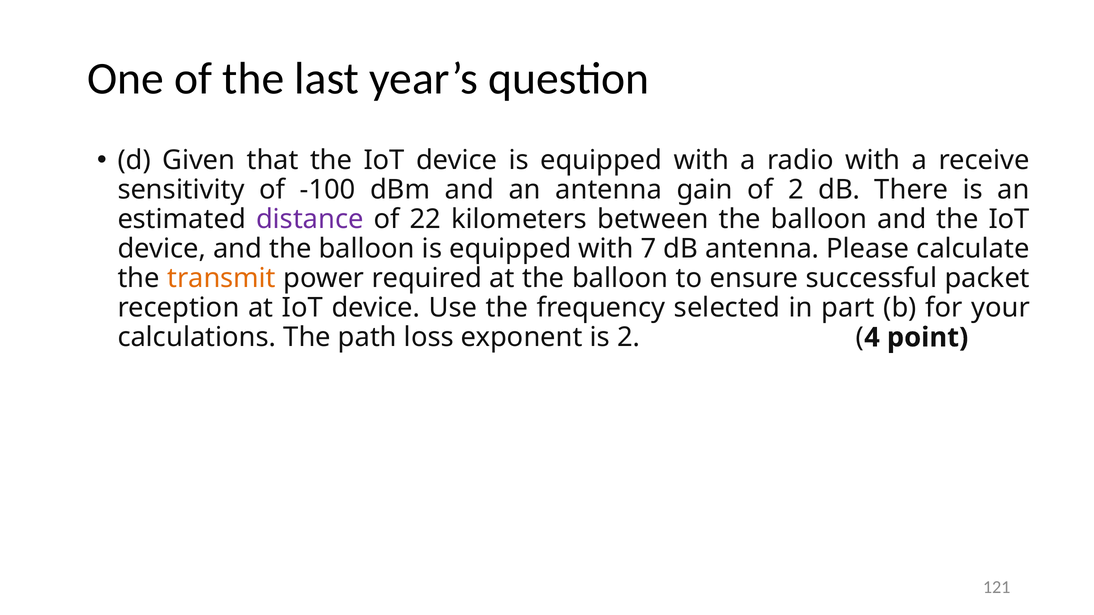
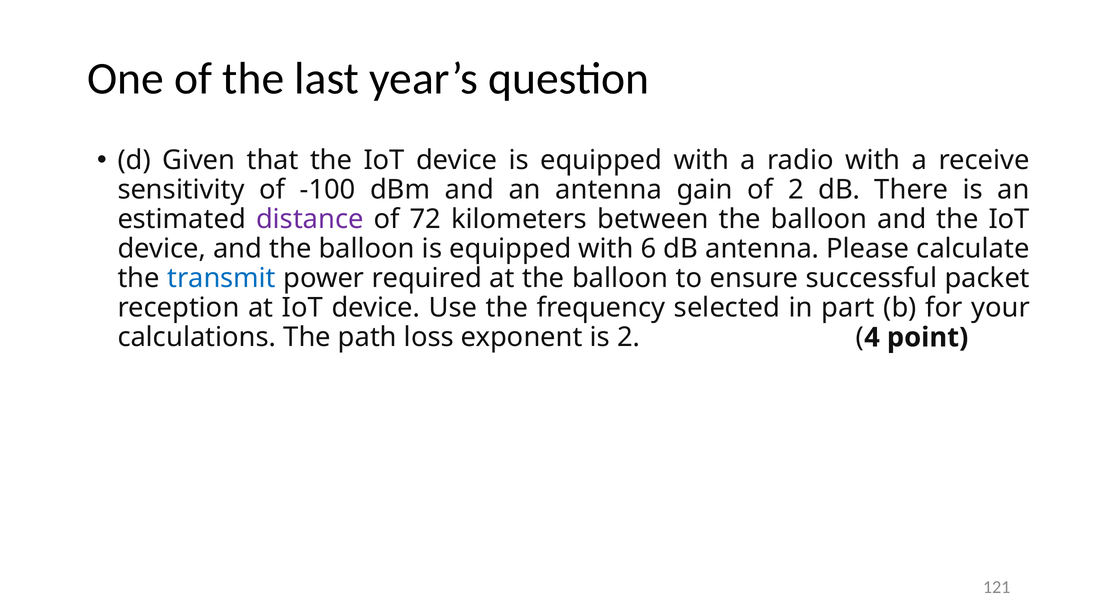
22: 22 -> 72
7: 7 -> 6
transmit colour: orange -> blue
